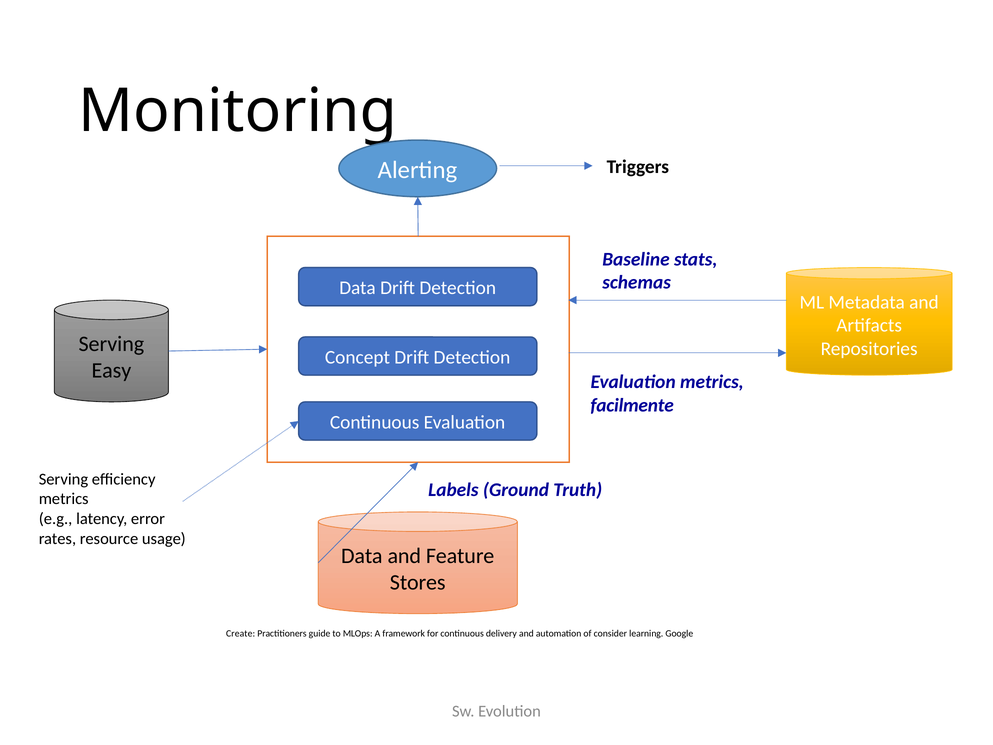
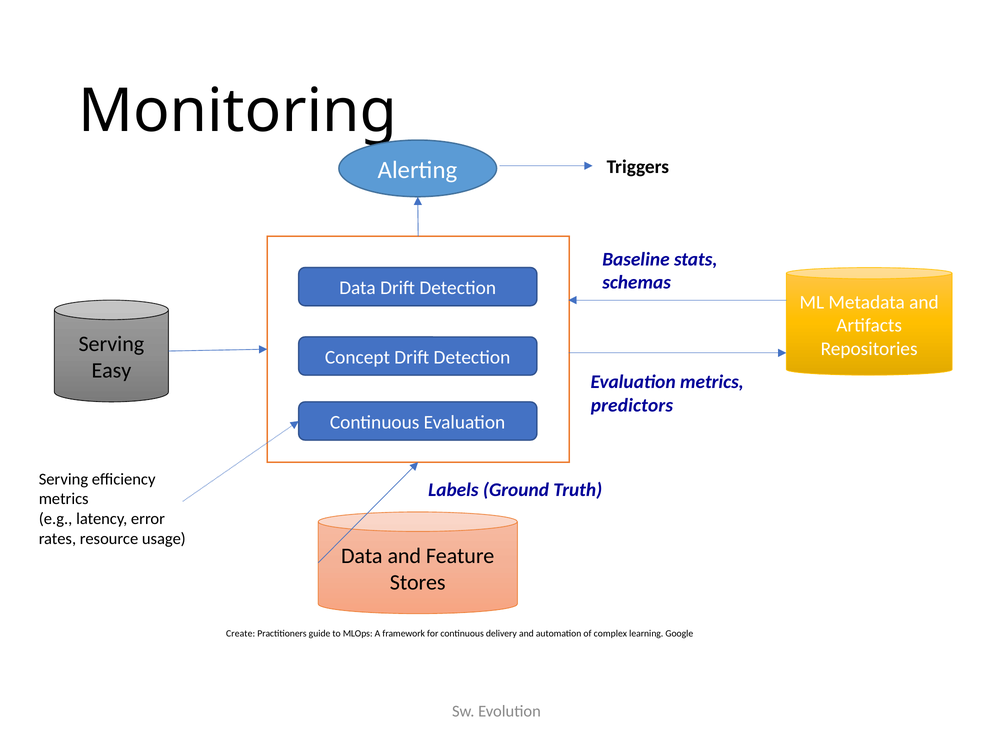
facilmente: facilmente -> predictors
consider: consider -> complex
